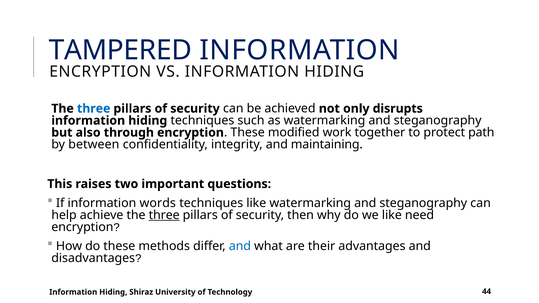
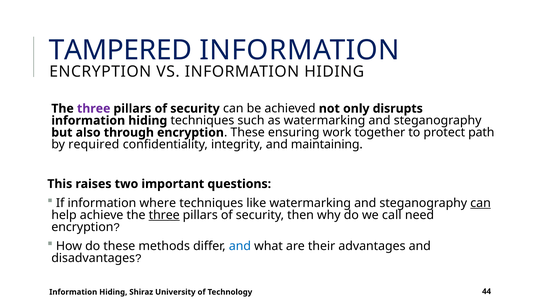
three at (94, 109) colour: blue -> purple
modified: modified -> ensuring
between: between -> required
words: words -> where
can at (481, 203) underline: none -> present
we like: like -> call
